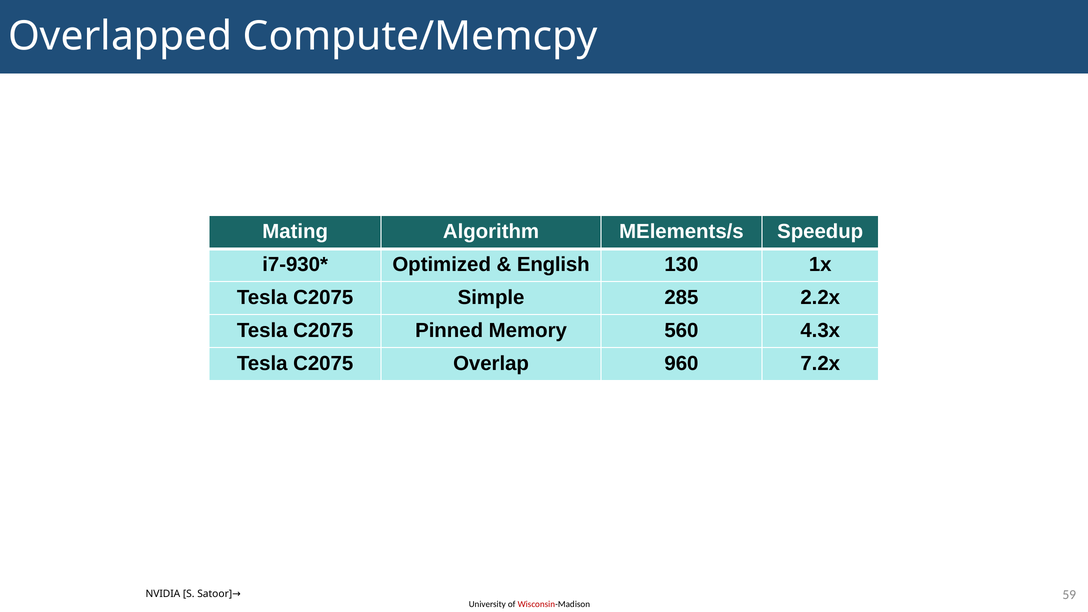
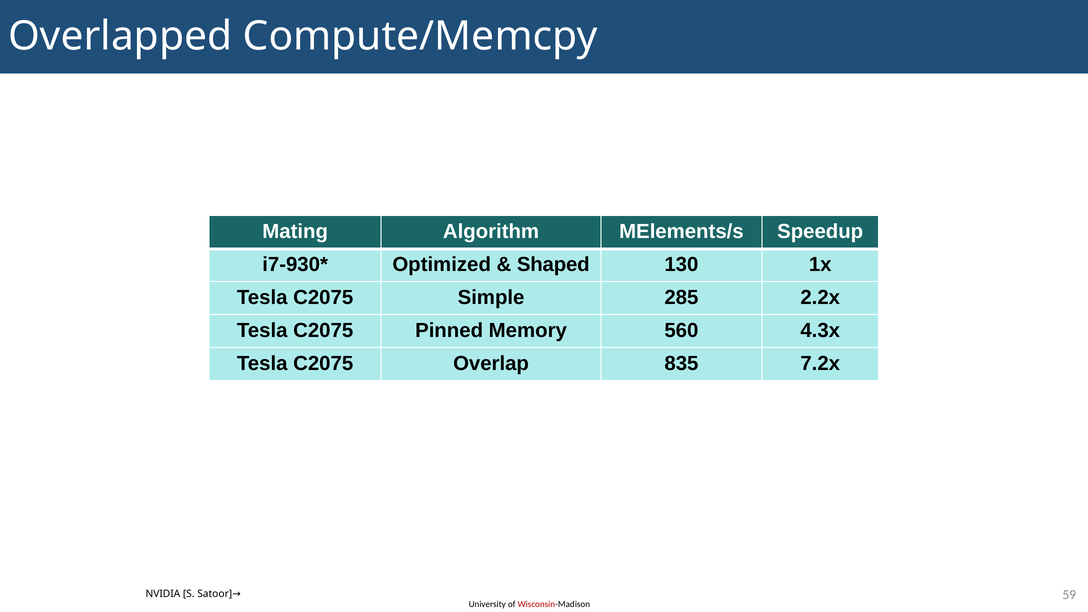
English: English -> Shaped
960: 960 -> 835
